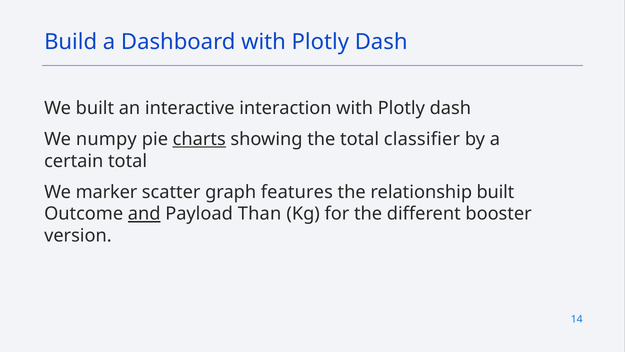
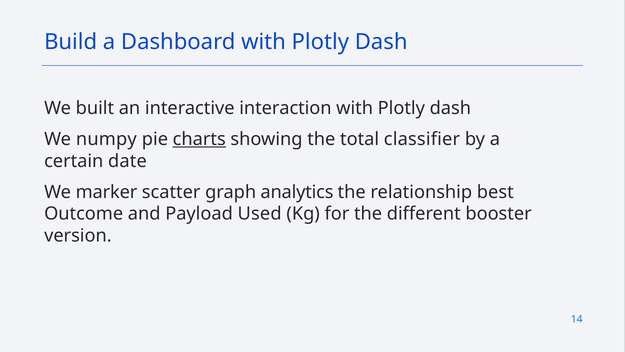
certain total: total -> date
features: features -> analytics
relationship built: built -> best
and underline: present -> none
Than: Than -> Used
